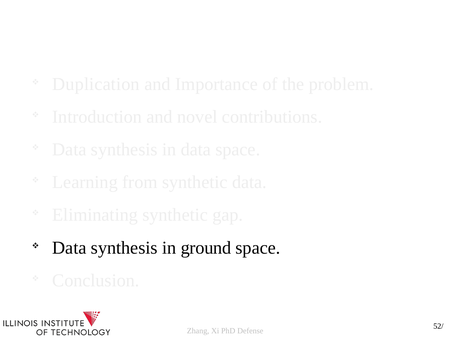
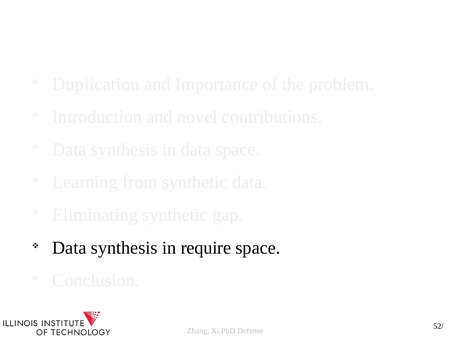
ground: ground -> require
